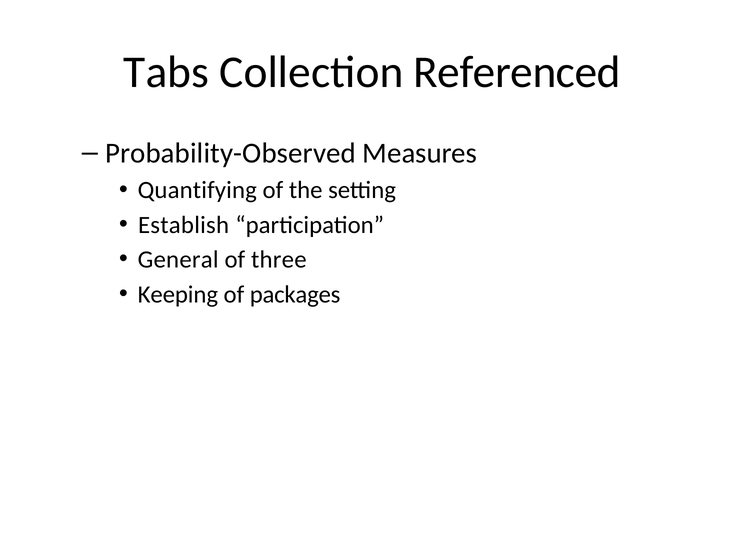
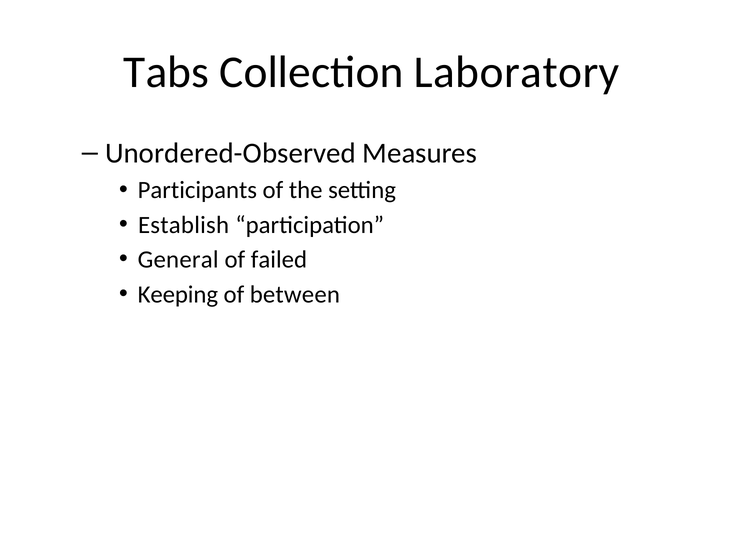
Referenced: Referenced -> Laboratory
Probability-Observed: Probability-Observed -> Unordered-Observed
Quantifying: Quantifying -> Participants
three: three -> failed
packages: packages -> between
